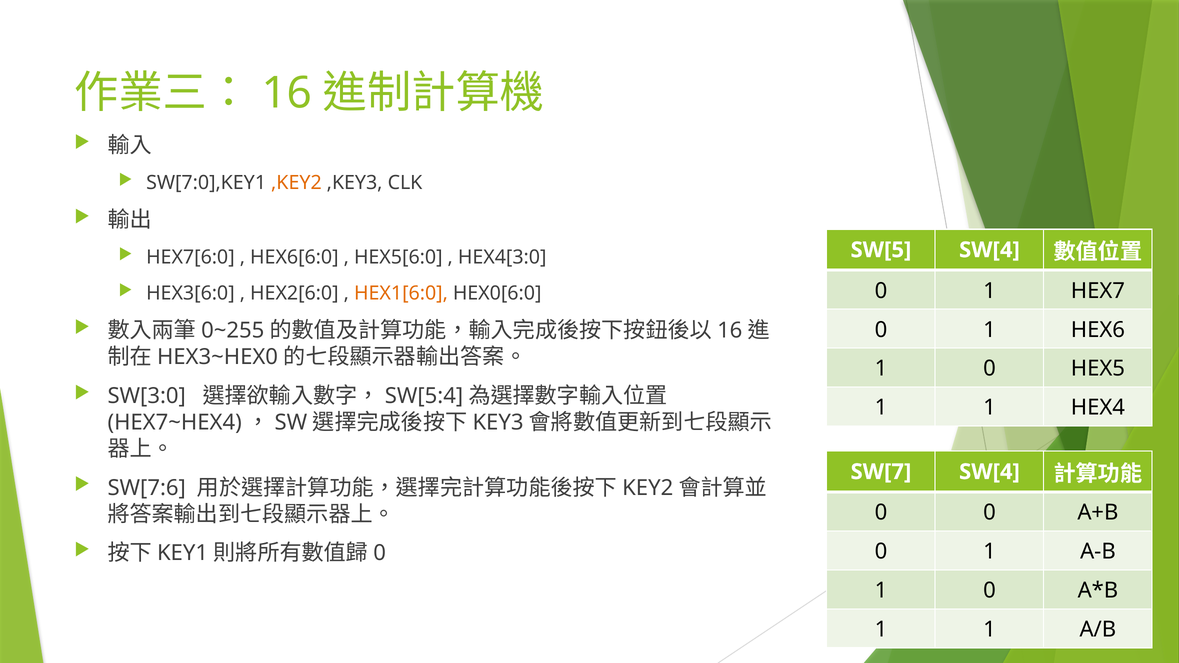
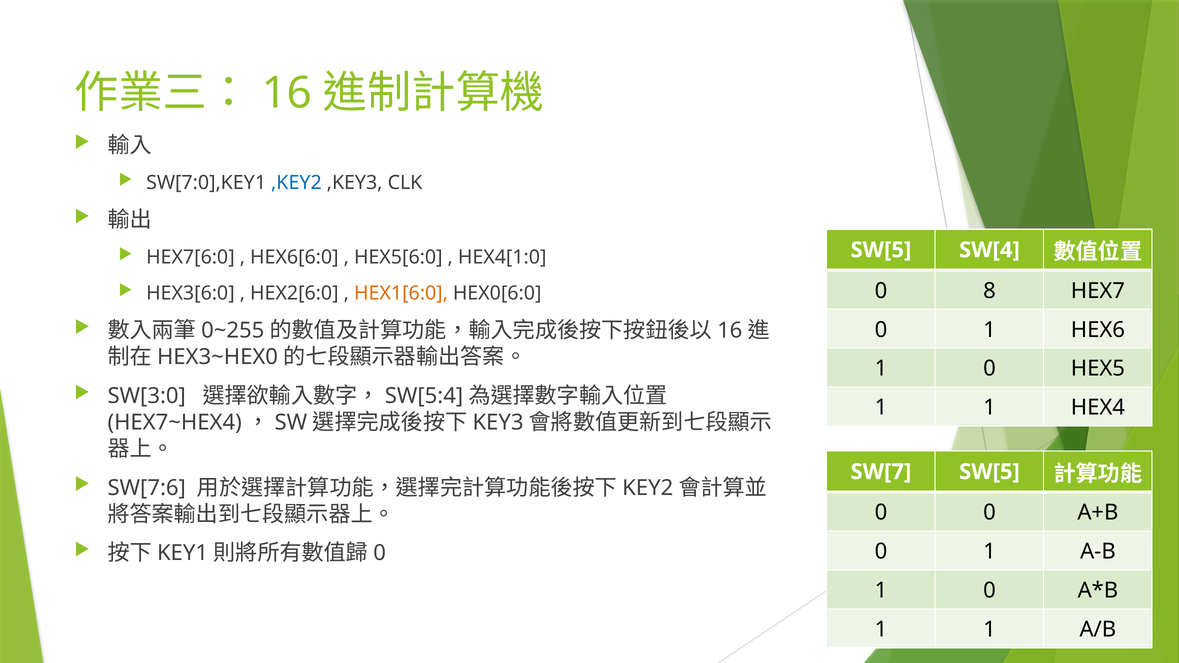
,KEY2 colour: orange -> blue
HEX4[3:0: HEX4[3:0 -> HEX4[1:0
1 at (990, 291): 1 -> 8
SW[7 SW[4: SW[4 -> SW[5
